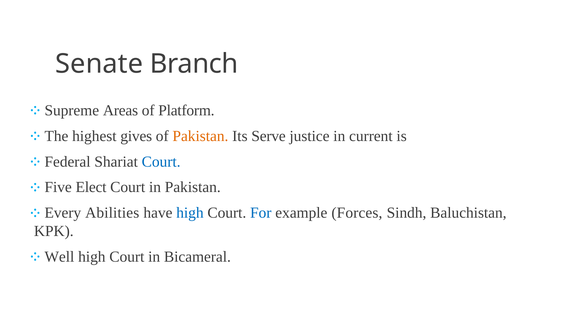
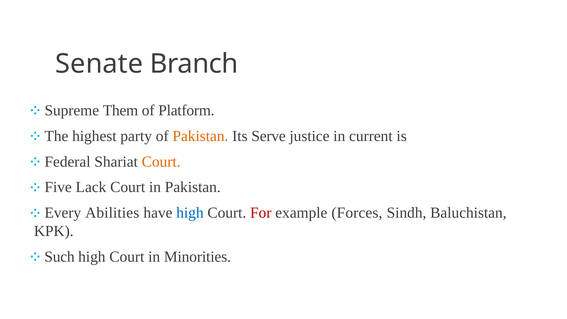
Areas: Areas -> Them
gives: gives -> party
Court at (161, 162) colour: blue -> orange
Elect: Elect -> Lack
For colour: blue -> red
Well: Well -> Such
Bicameral: Bicameral -> Minorities
